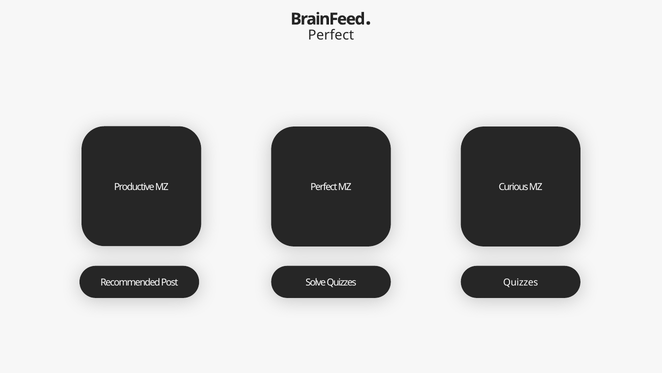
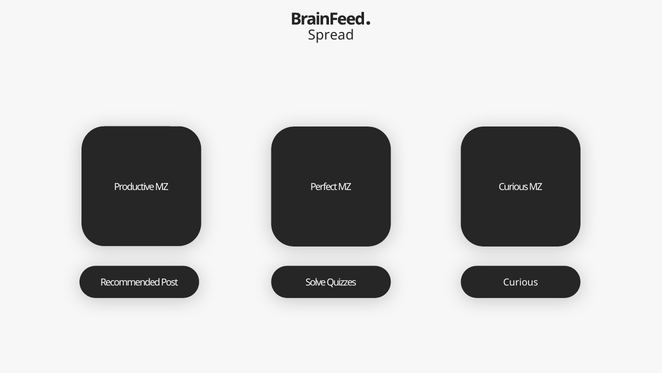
Perfect at (331, 35): Perfect -> Spread
Quizzes Quizzes: Quizzes -> Curious
